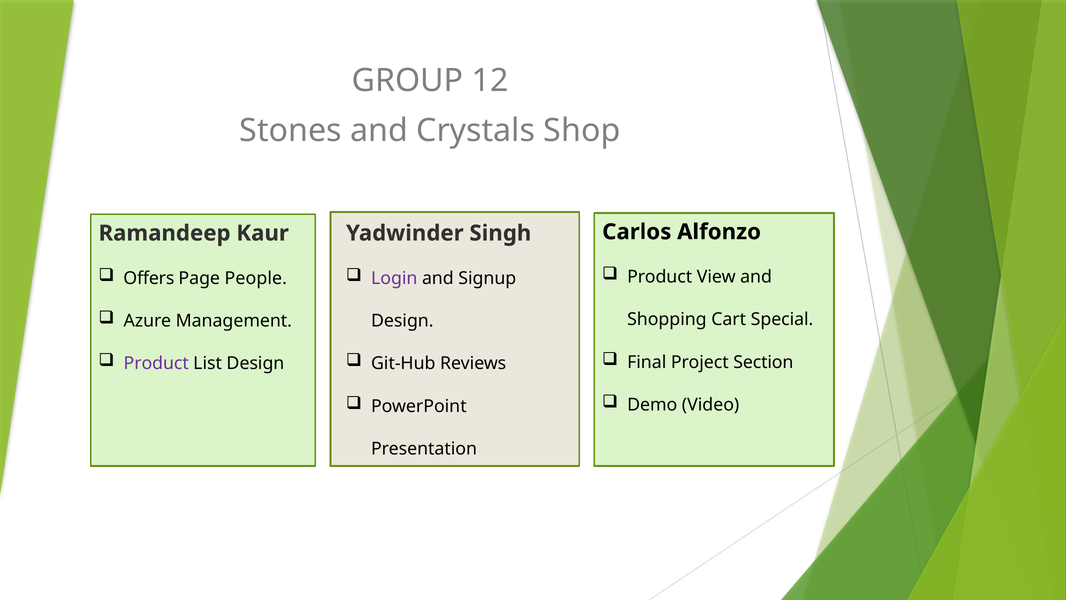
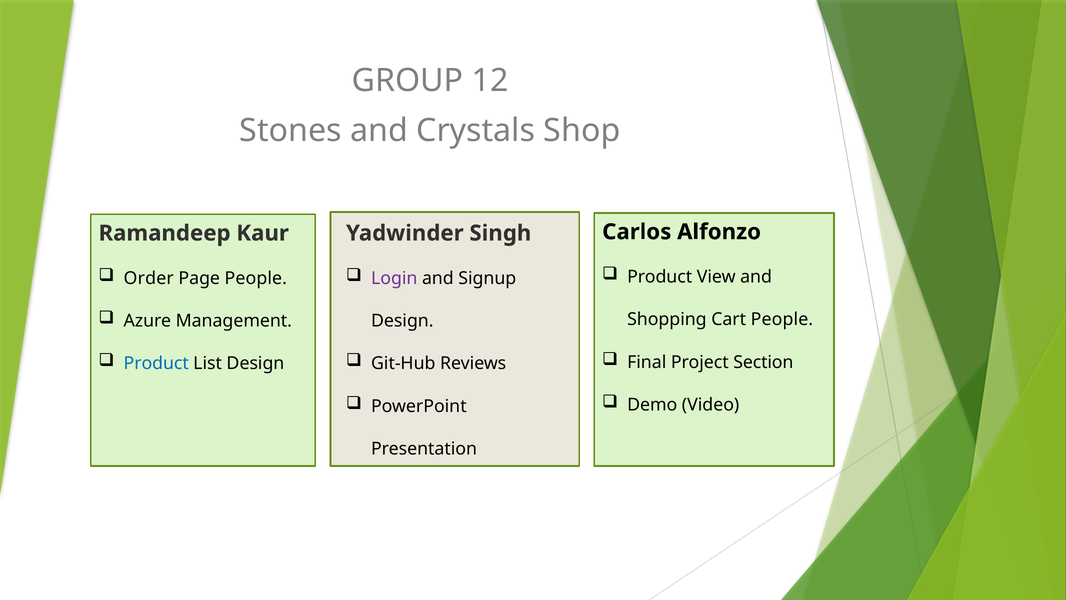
Offers: Offers -> Order
Cart Special: Special -> People
Product at (156, 363) colour: purple -> blue
